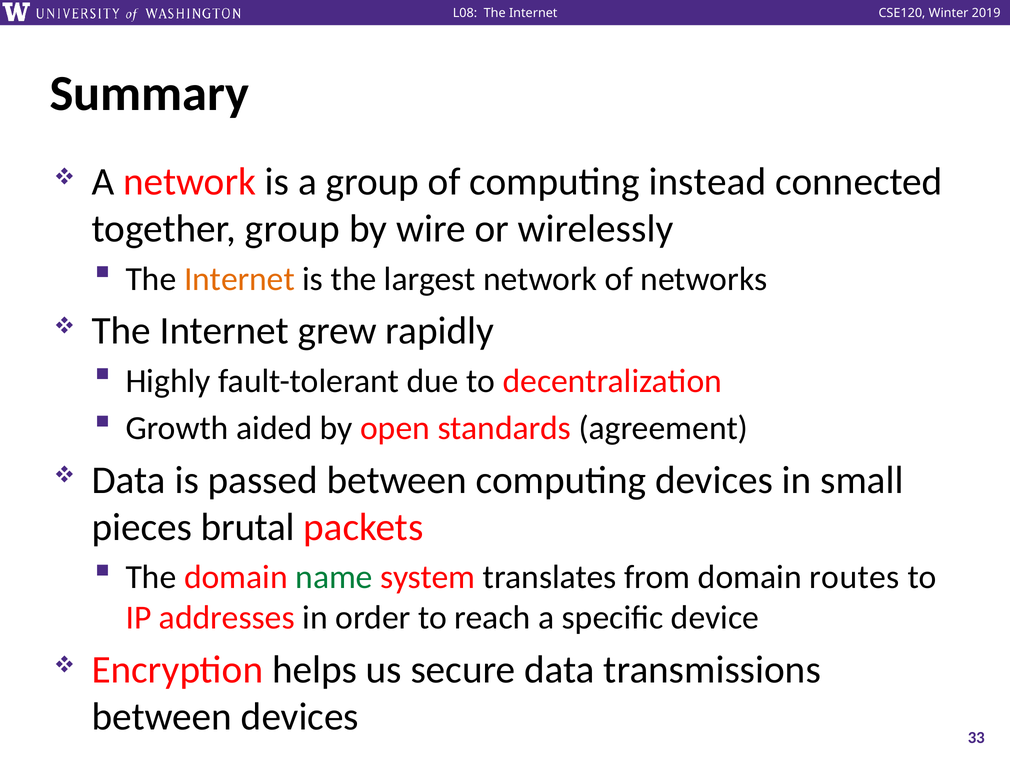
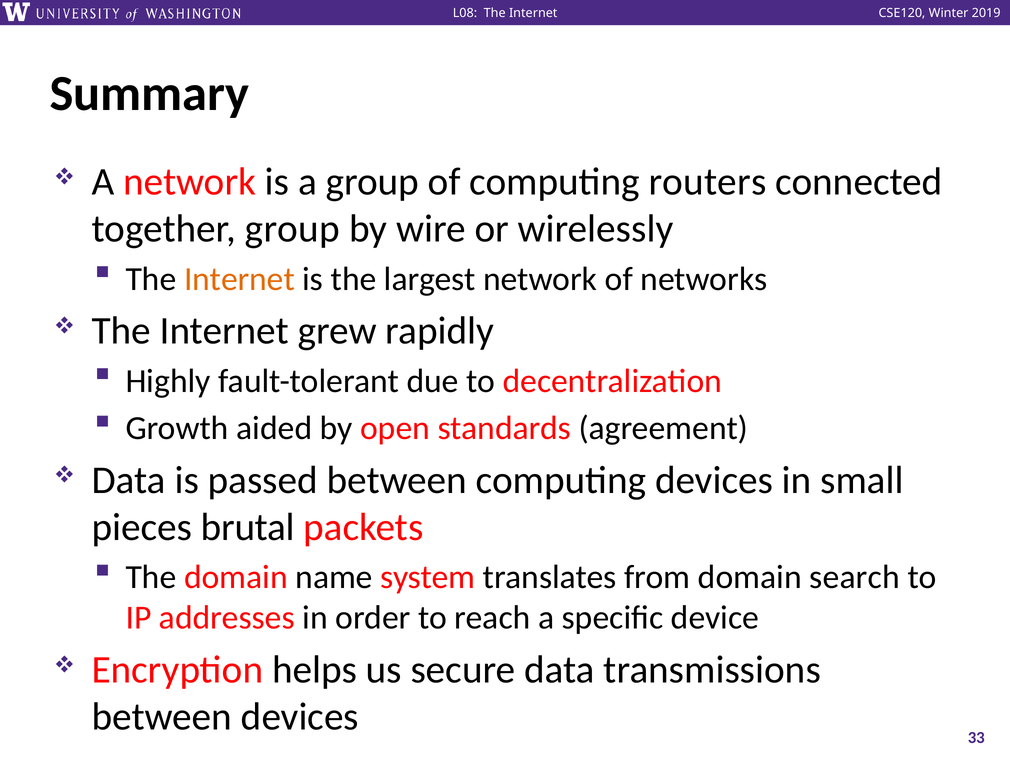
instead: instead -> routers
name colour: green -> black
routes: routes -> search
